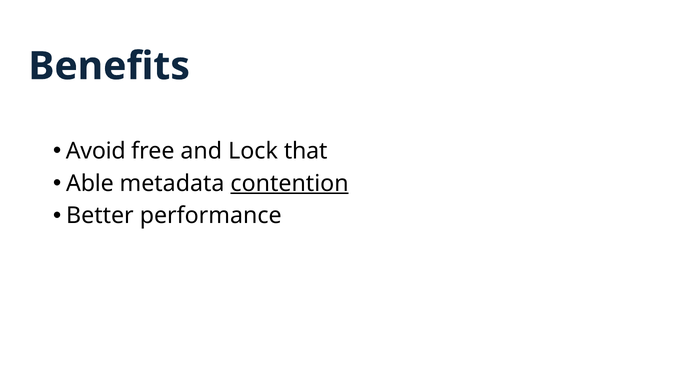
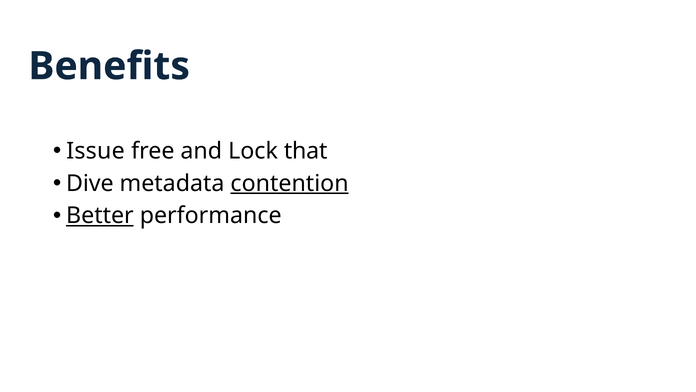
Avoid: Avoid -> Issue
Able: Able -> Dive
Better underline: none -> present
